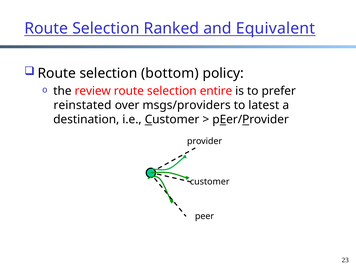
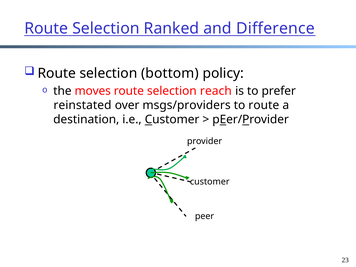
Equivalent: Equivalent -> Difference
review: review -> moves
entire: entire -> reach
to latest: latest -> route
